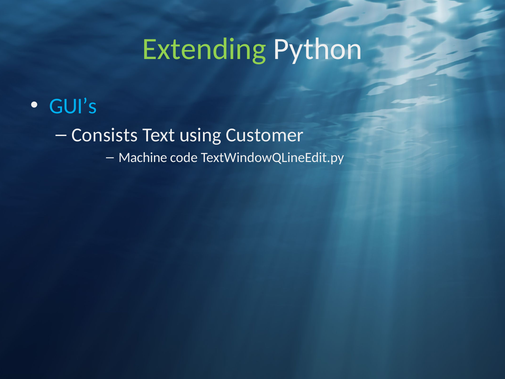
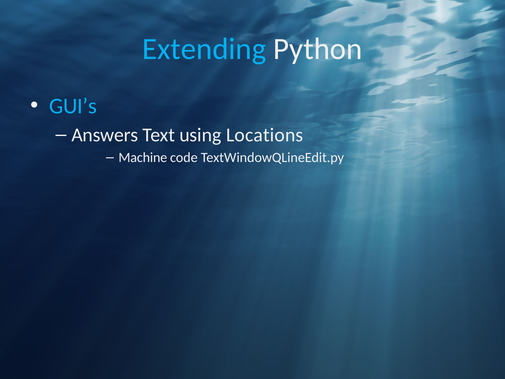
Extending colour: light green -> light blue
Consists: Consists -> Answers
Customer: Customer -> Locations
